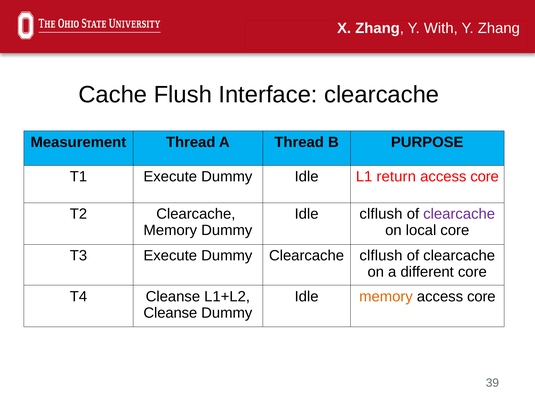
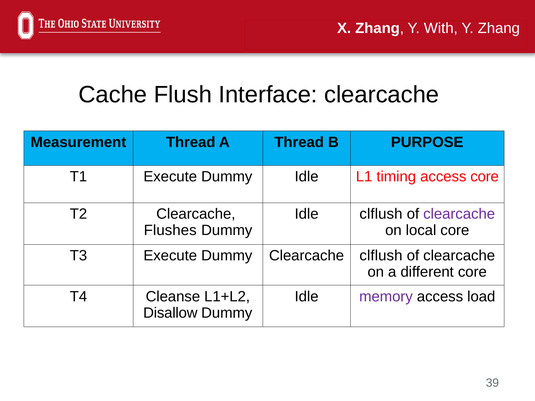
return: return -> timing
Memory at (170, 231): Memory -> Flushes
memory at (386, 297) colour: orange -> purple
core at (481, 297): core -> load
Cleanse at (170, 313): Cleanse -> Disallow
